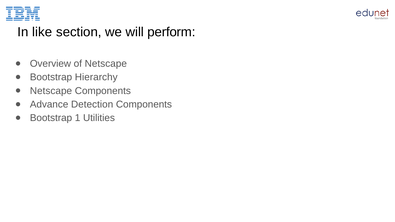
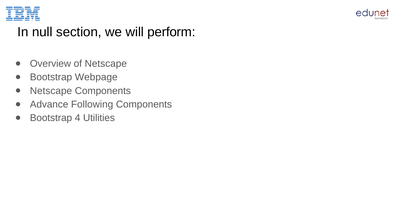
like: like -> null
Hierarchy: Hierarchy -> Webpage
Detection: Detection -> Following
1: 1 -> 4
